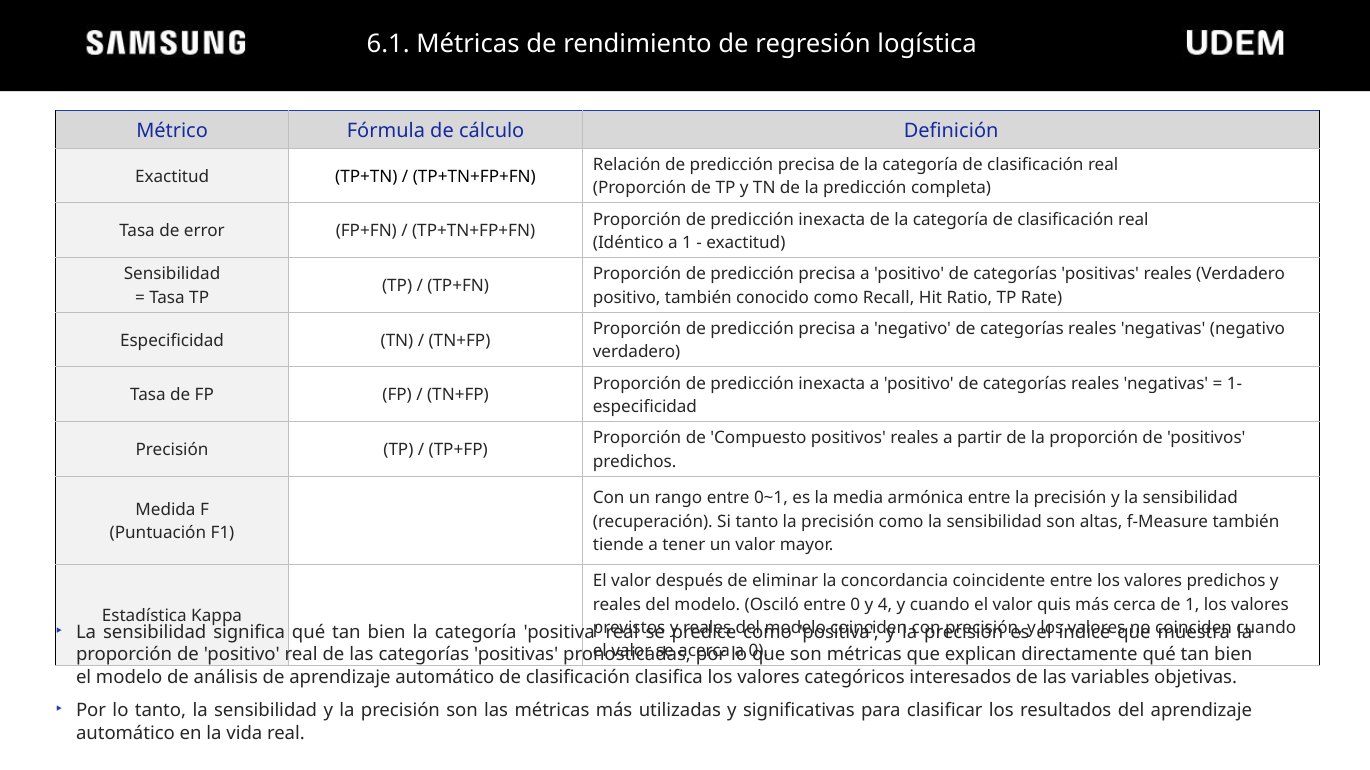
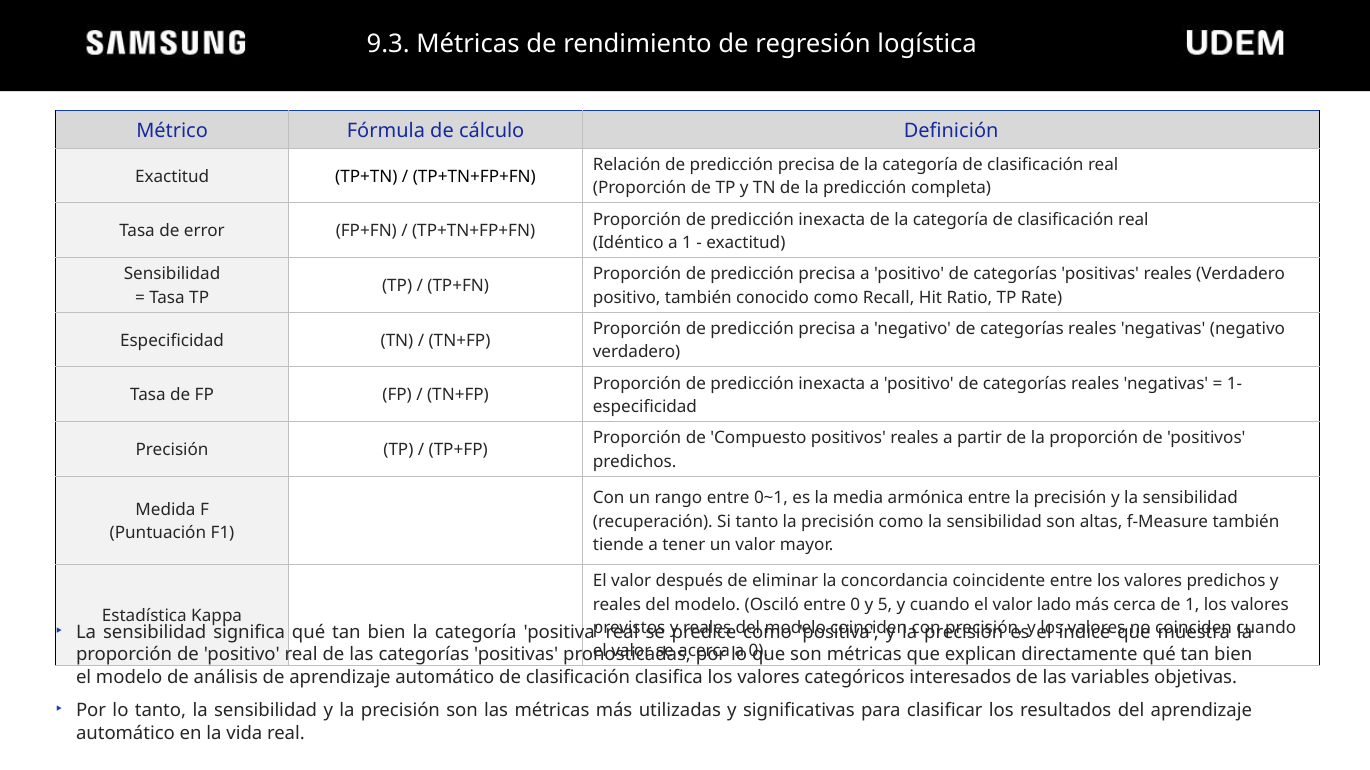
6.1: 6.1 -> 9.3
4: 4 -> 5
quis: quis -> lado
